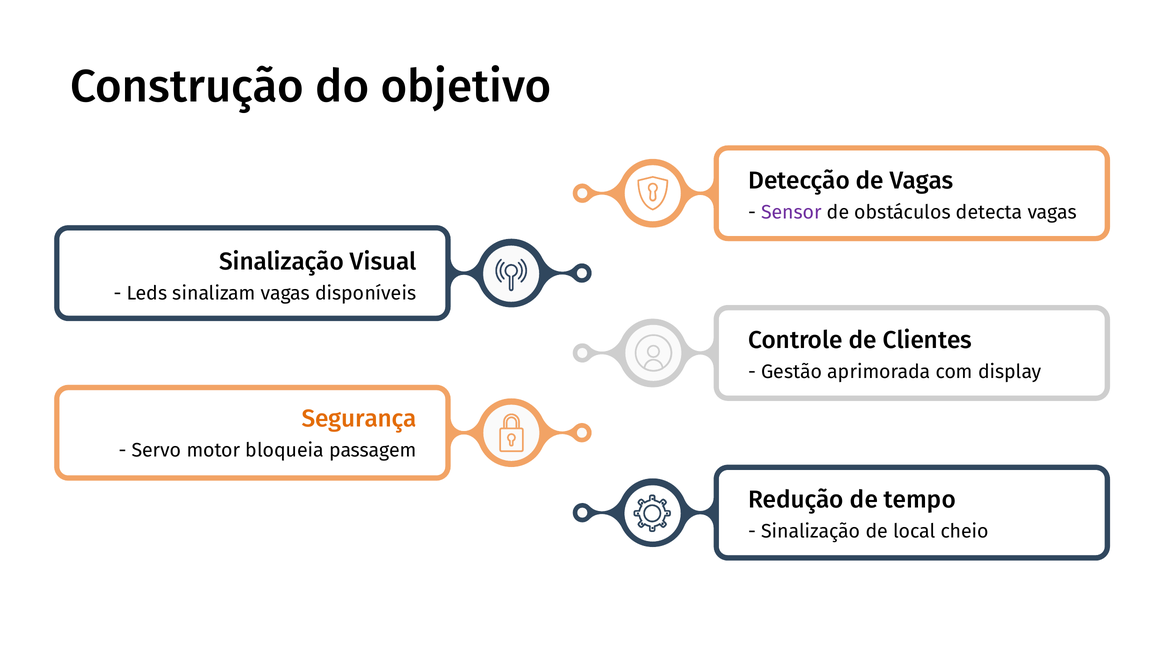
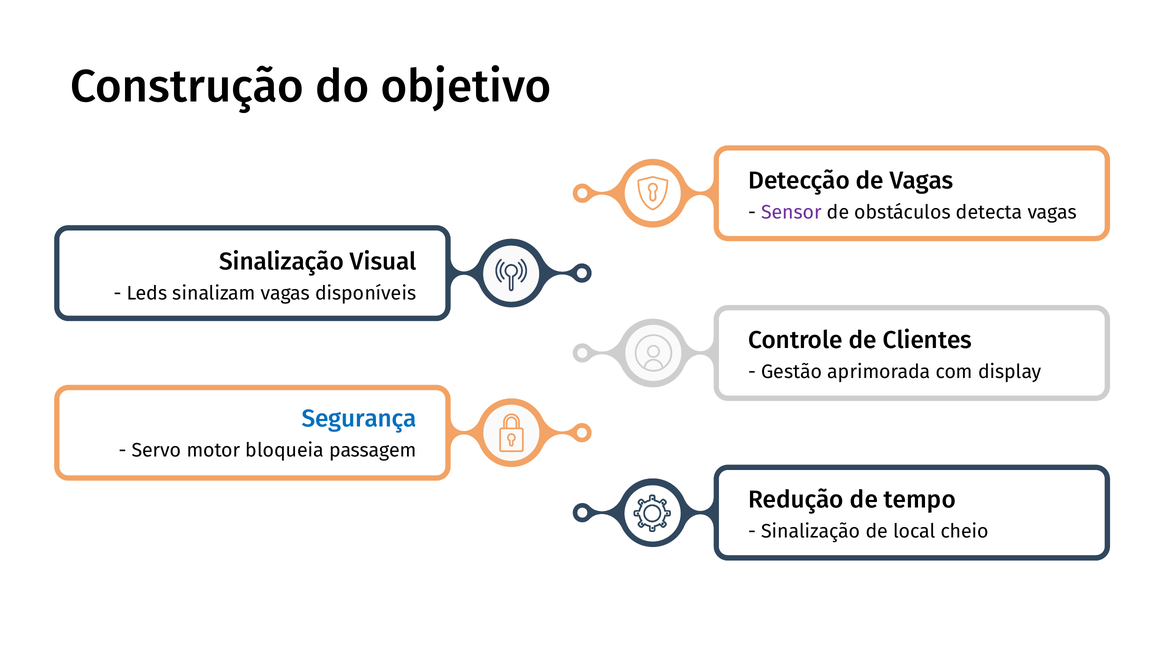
Segurança colour: orange -> blue
